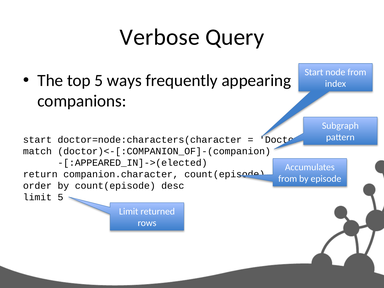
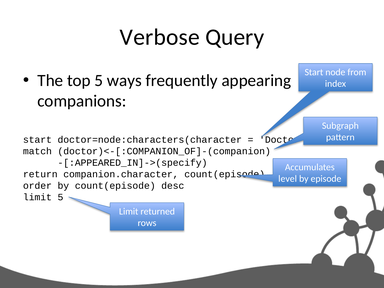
-[:APPEARED_IN]->(elected: -[:APPEARED_IN]->(elected -> -[:APPEARED_IN]->(specify
from at (288, 179): from -> level
